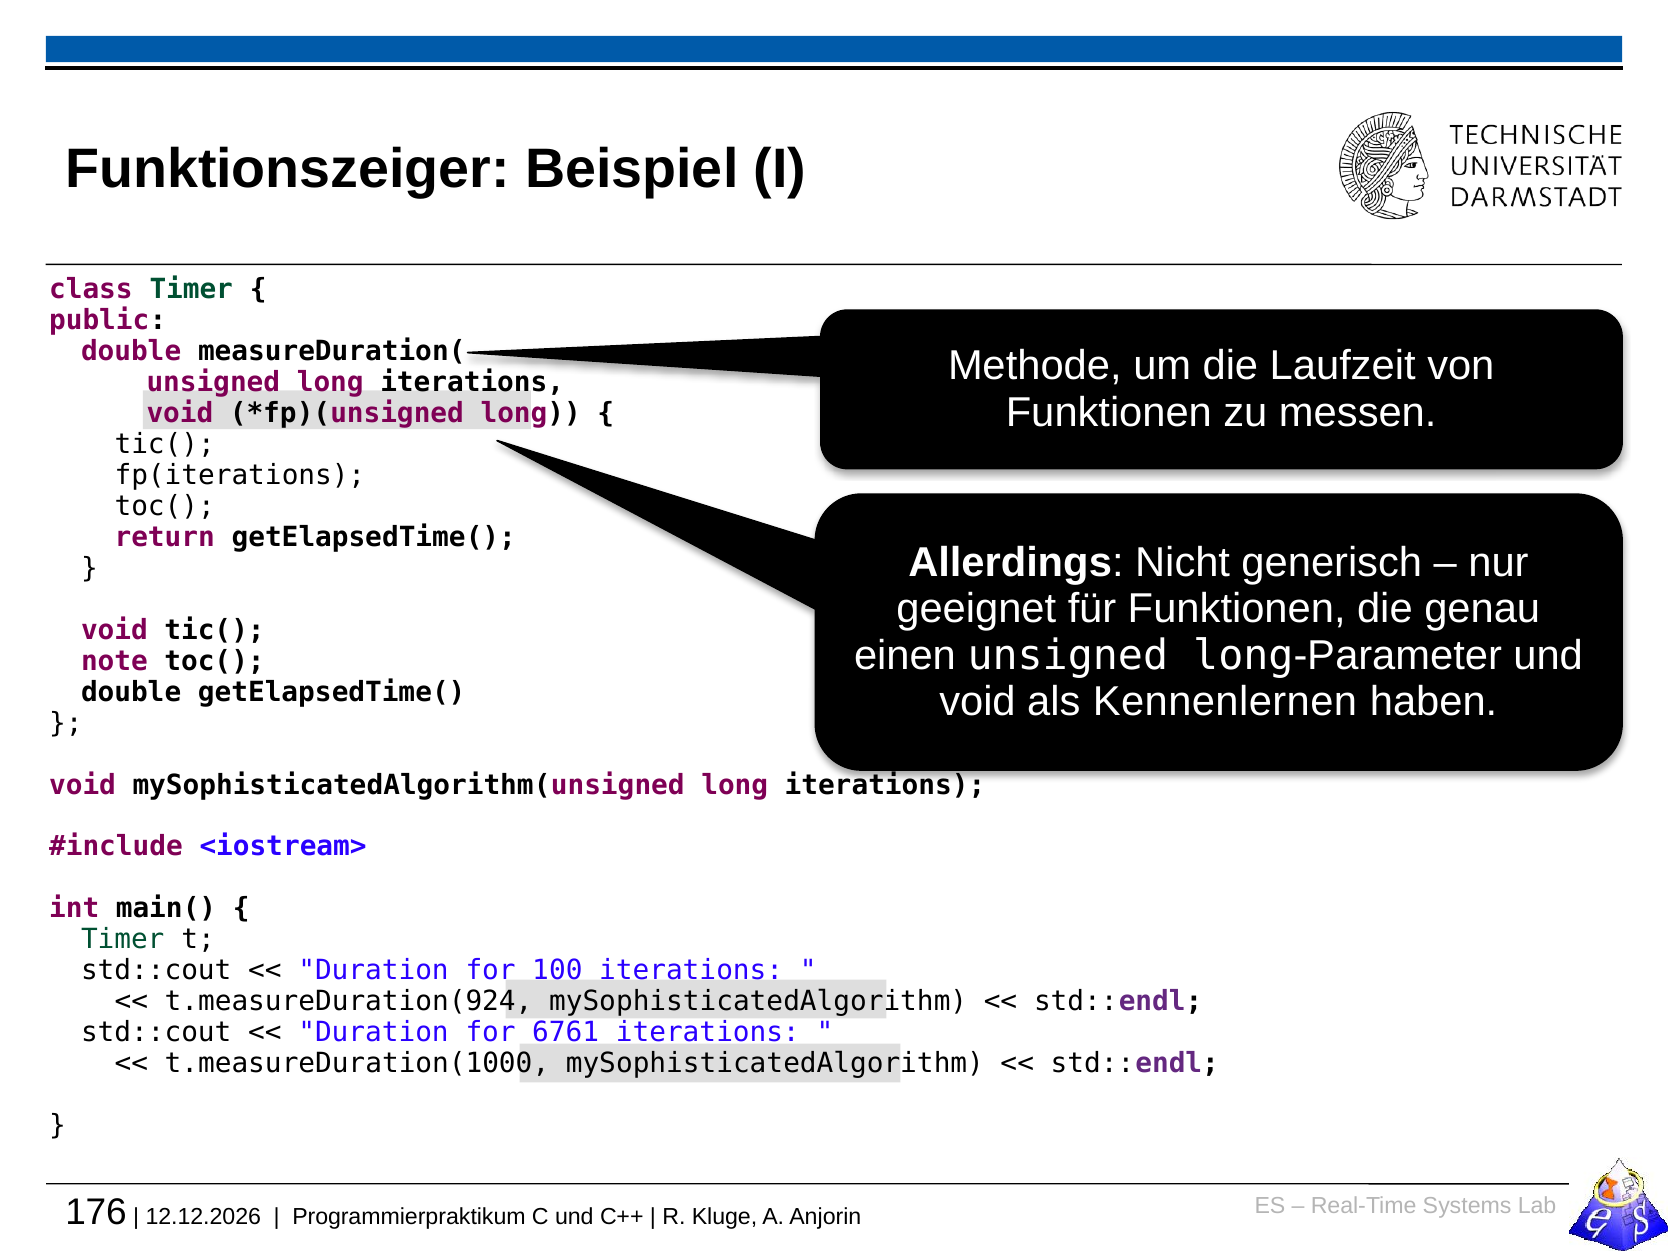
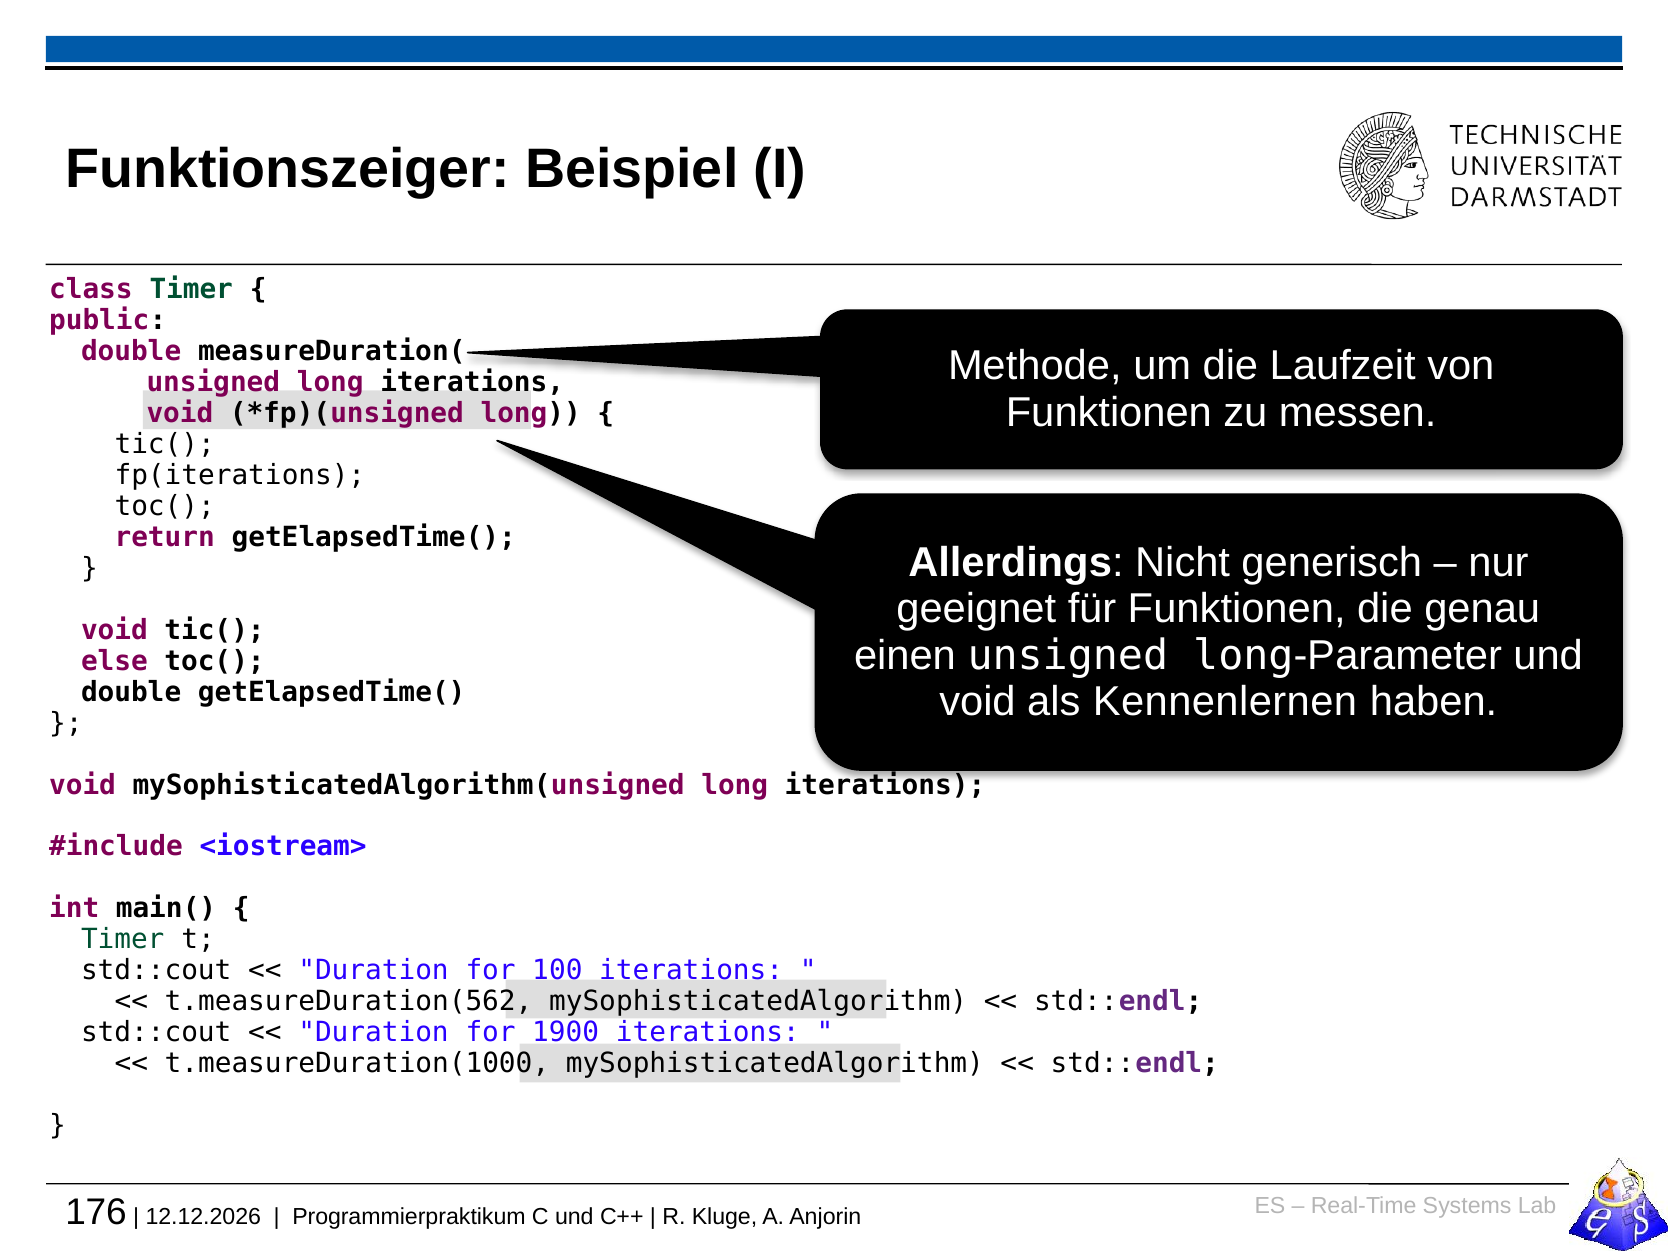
note: note -> else
t.measureDuration(924: t.measureDuration(924 -> t.measureDuration(562
6761: 6761 -> 1900
